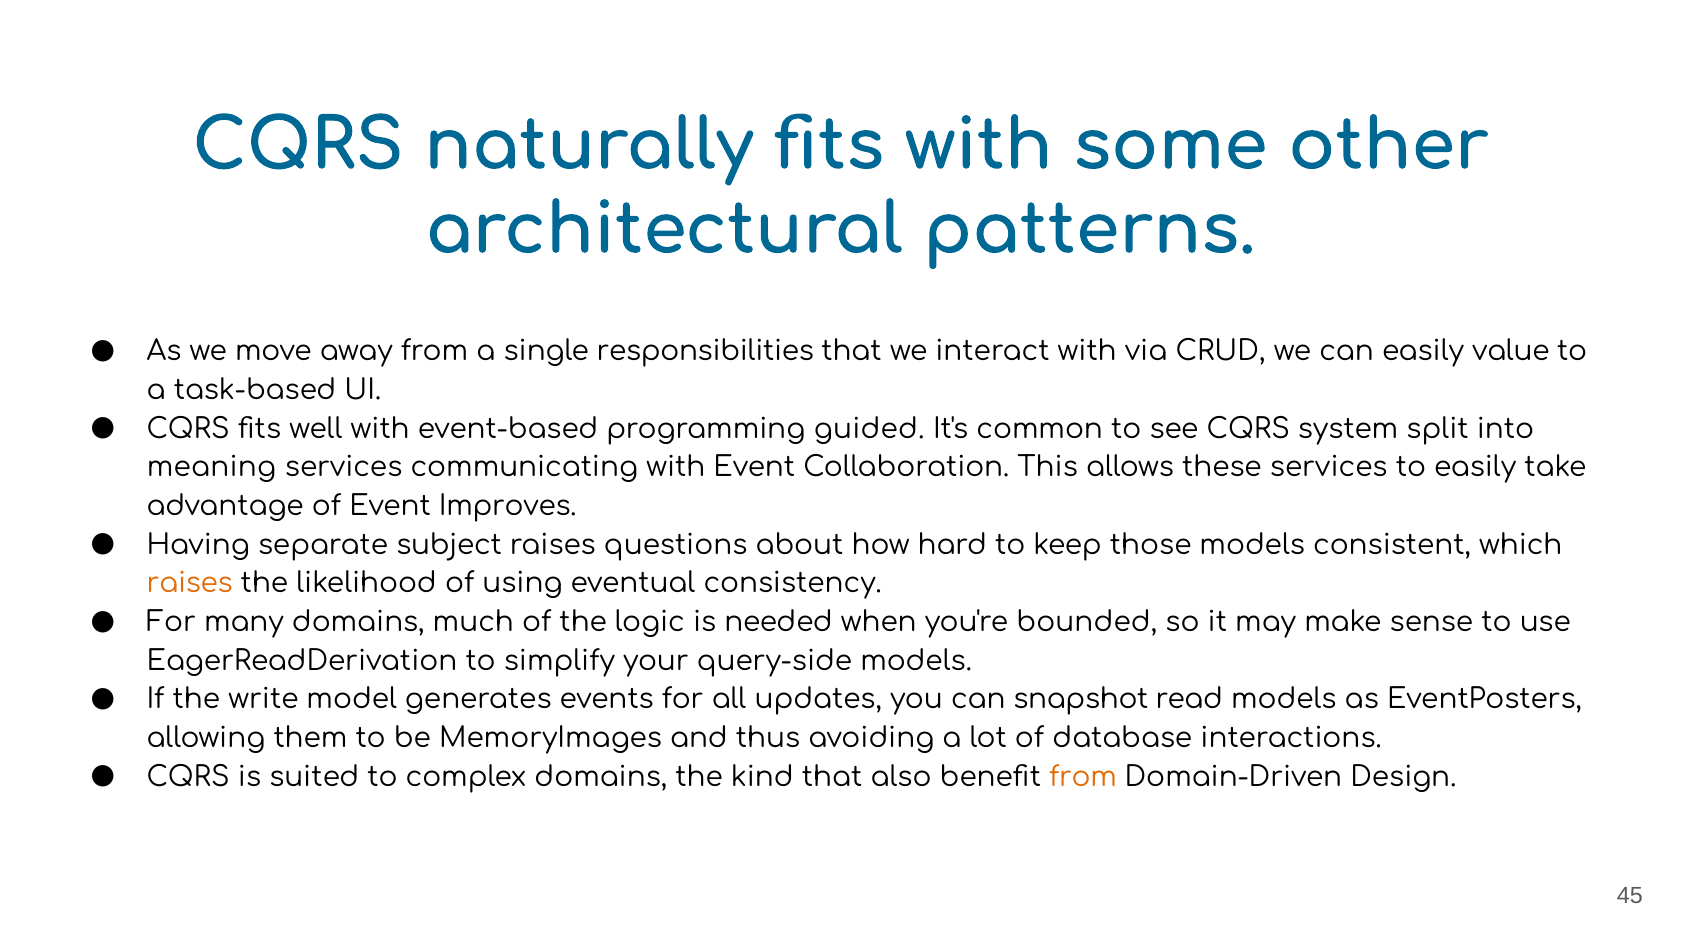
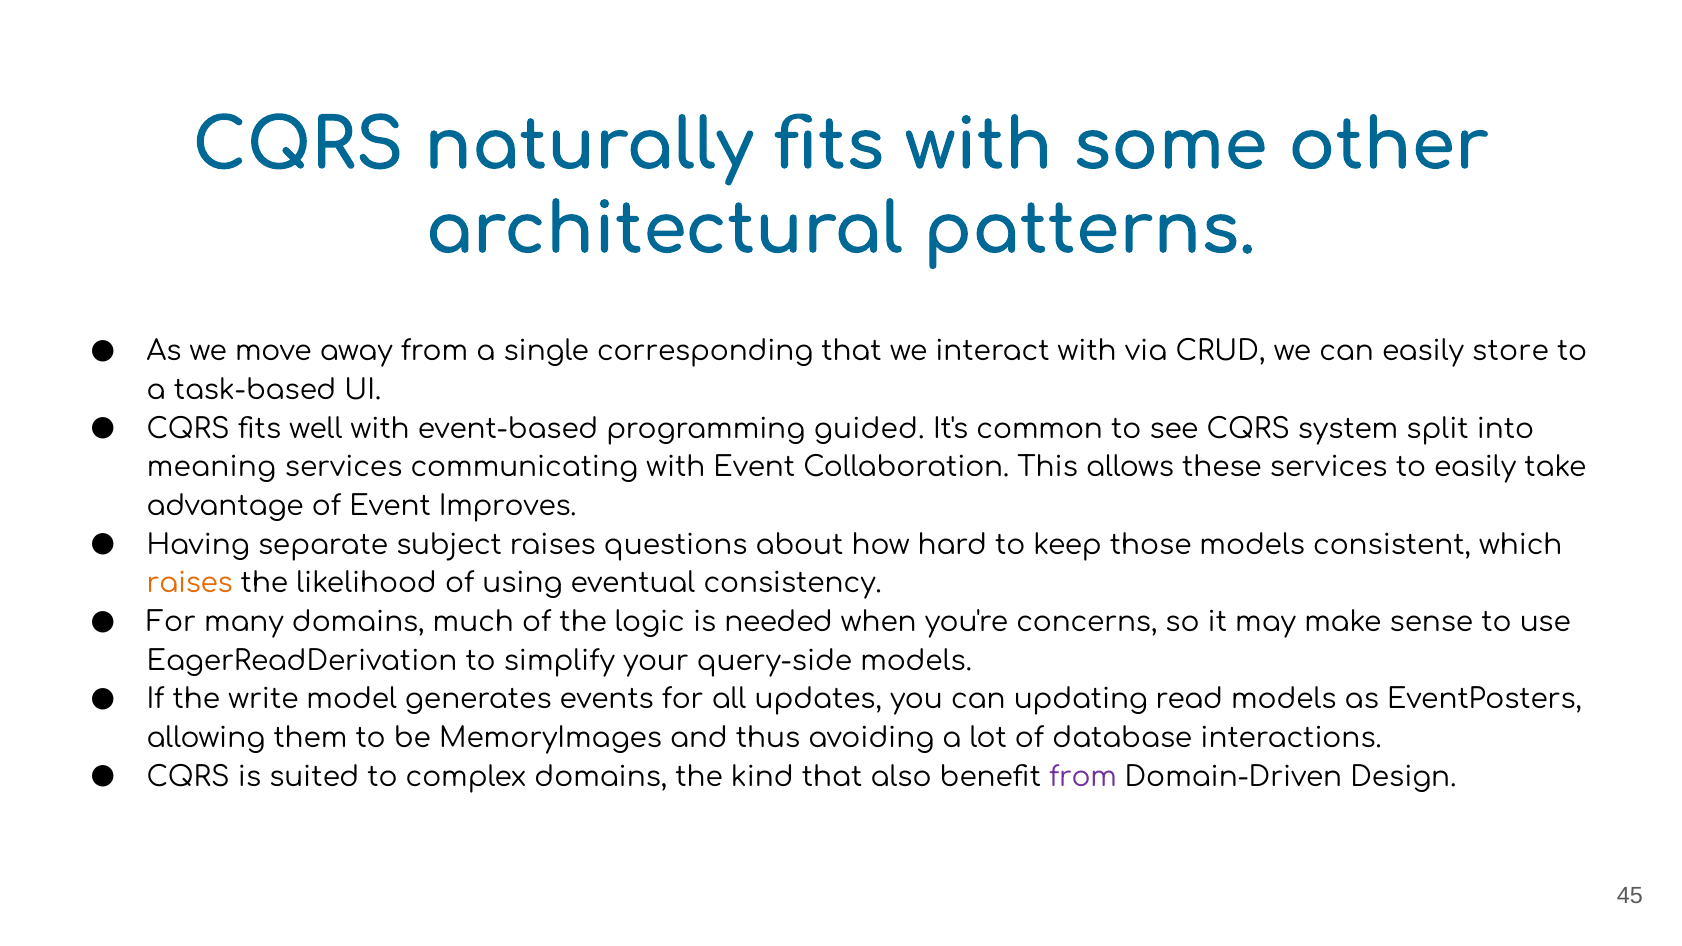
responsibilities: responsibilities -> corresponding
value: value -> store
bounded: bounded -> concerns
snapshot: snapshot -> updating
from at (1083, 777) colour: orange -> purple
